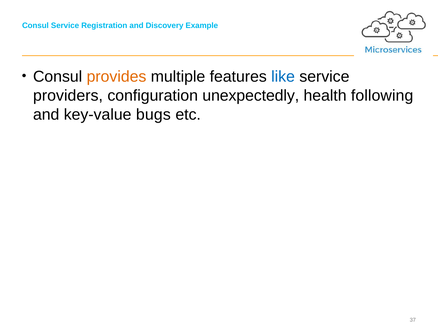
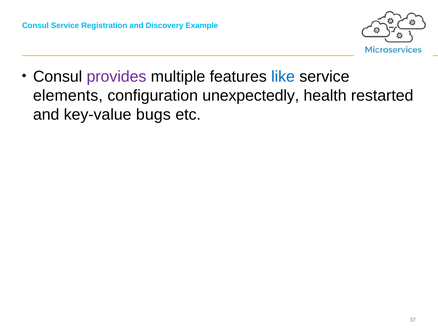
provides colour: orange -> purple
providers: providers -> elements
following: following -> restarted
